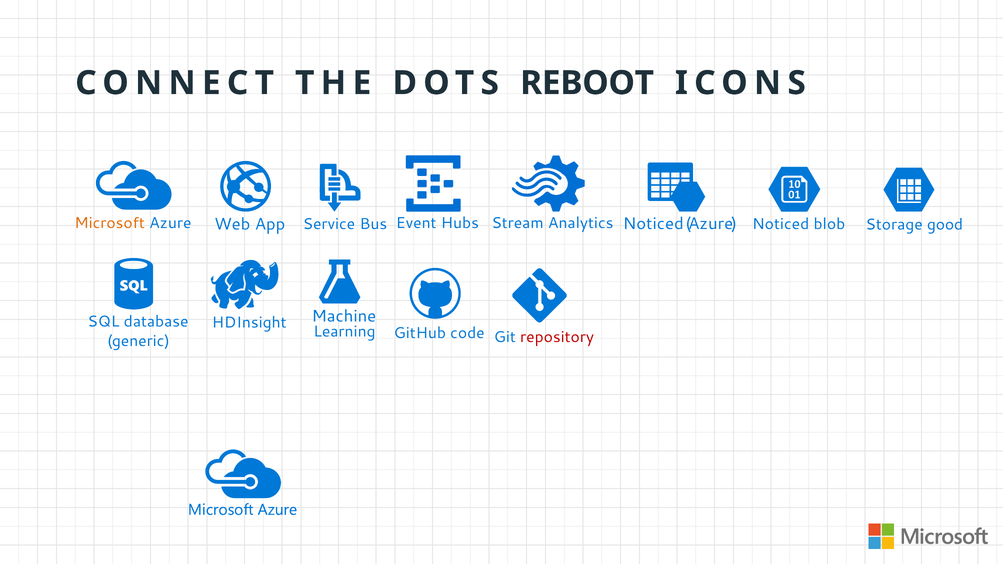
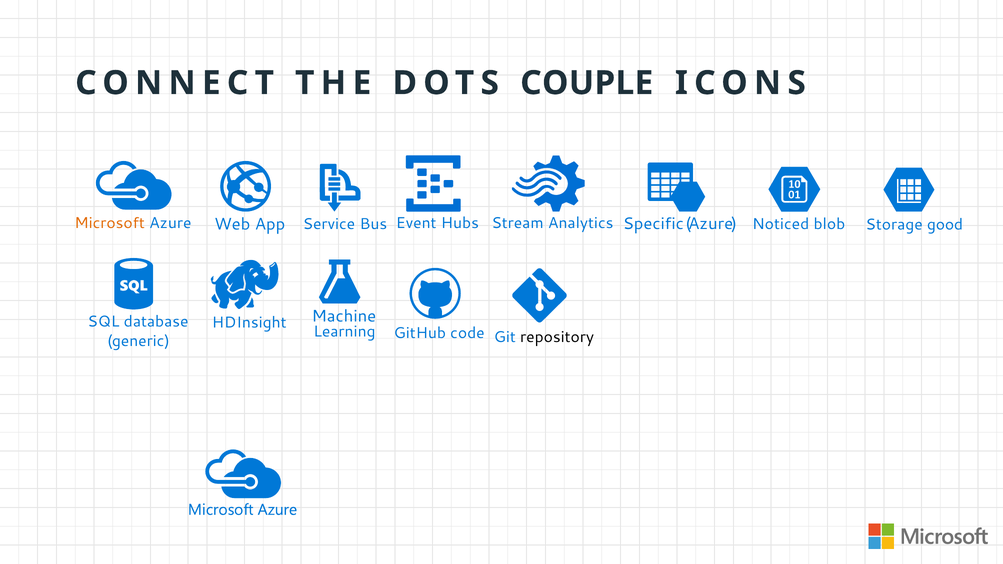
REBOOT: REBOOT -> COUPLE
Noticed at (653, 224): Noticed -> Specific
repository colour: red -> black
